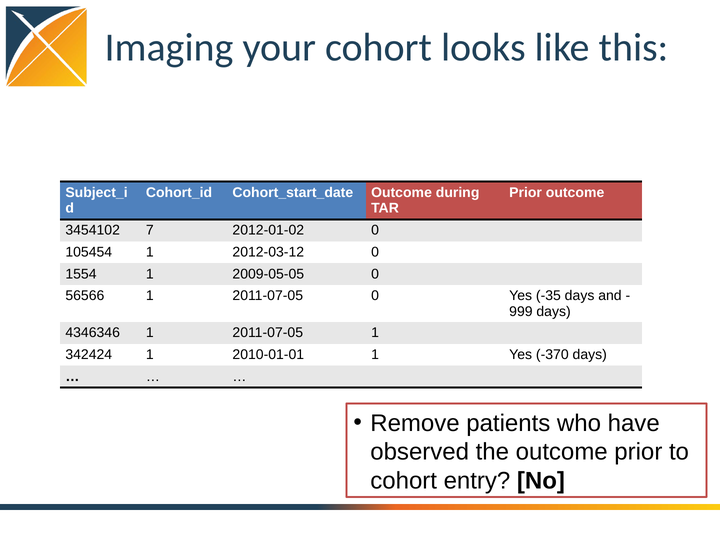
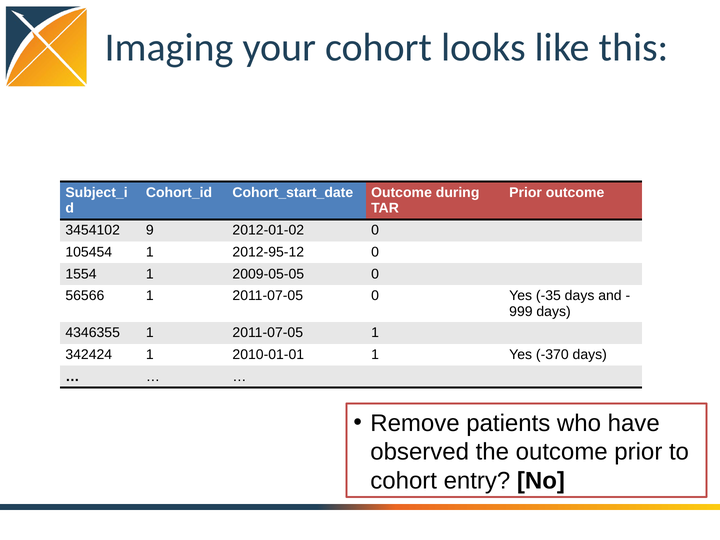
7: 7 -> 9
2012-03-12: 2012-03-12 -> 2012-95-12
4346346: 4346346 -> 4346355
